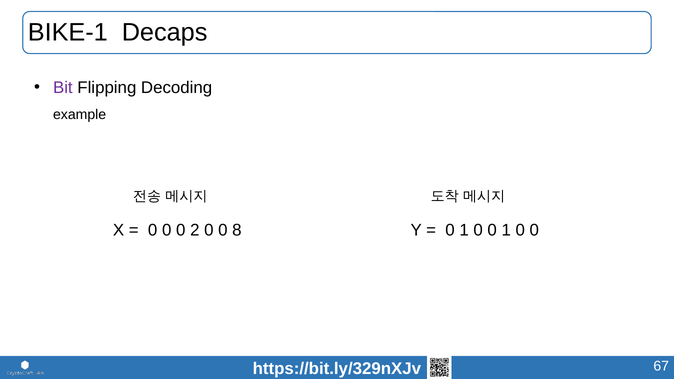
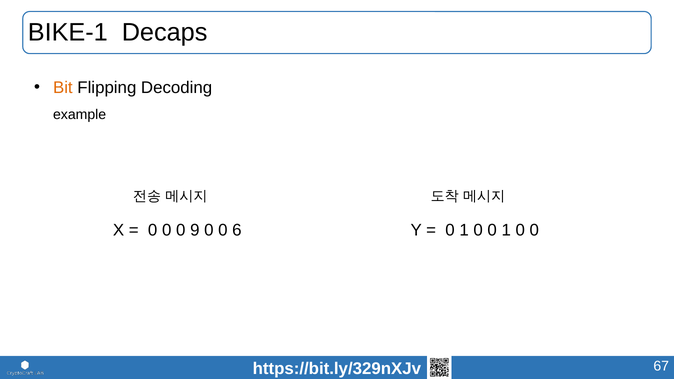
Bit colour: purple -> orange
2: 2 -> 9
8: 8 -> 6
